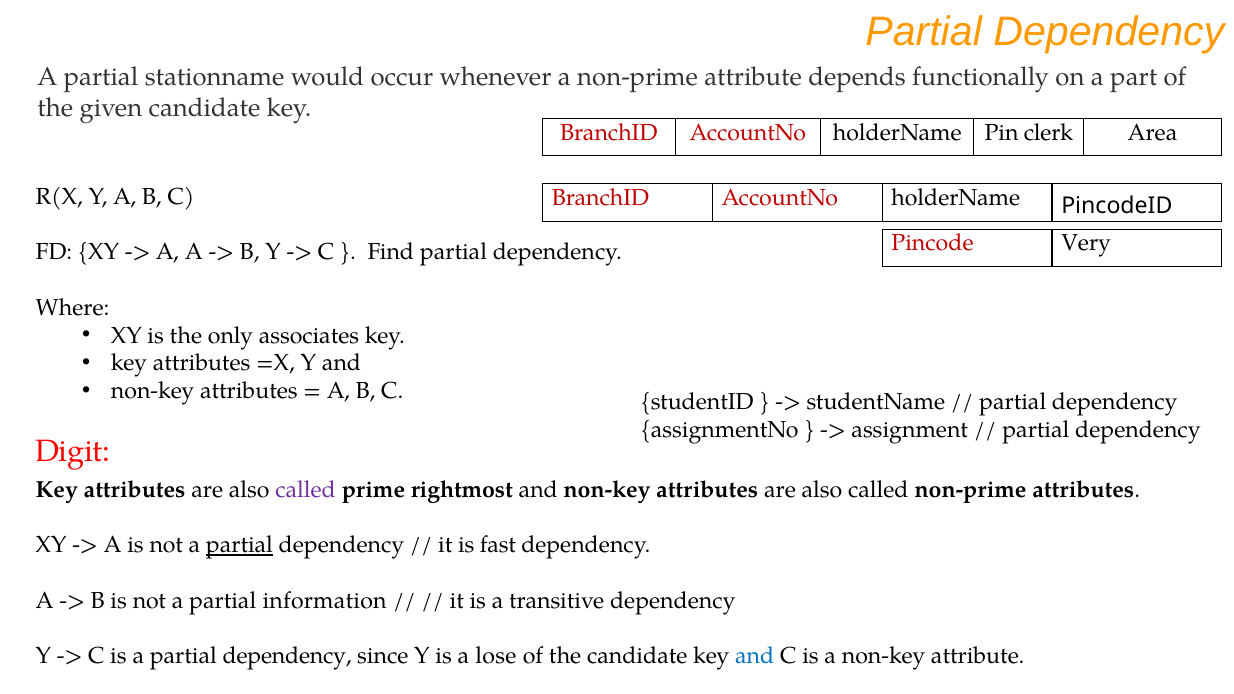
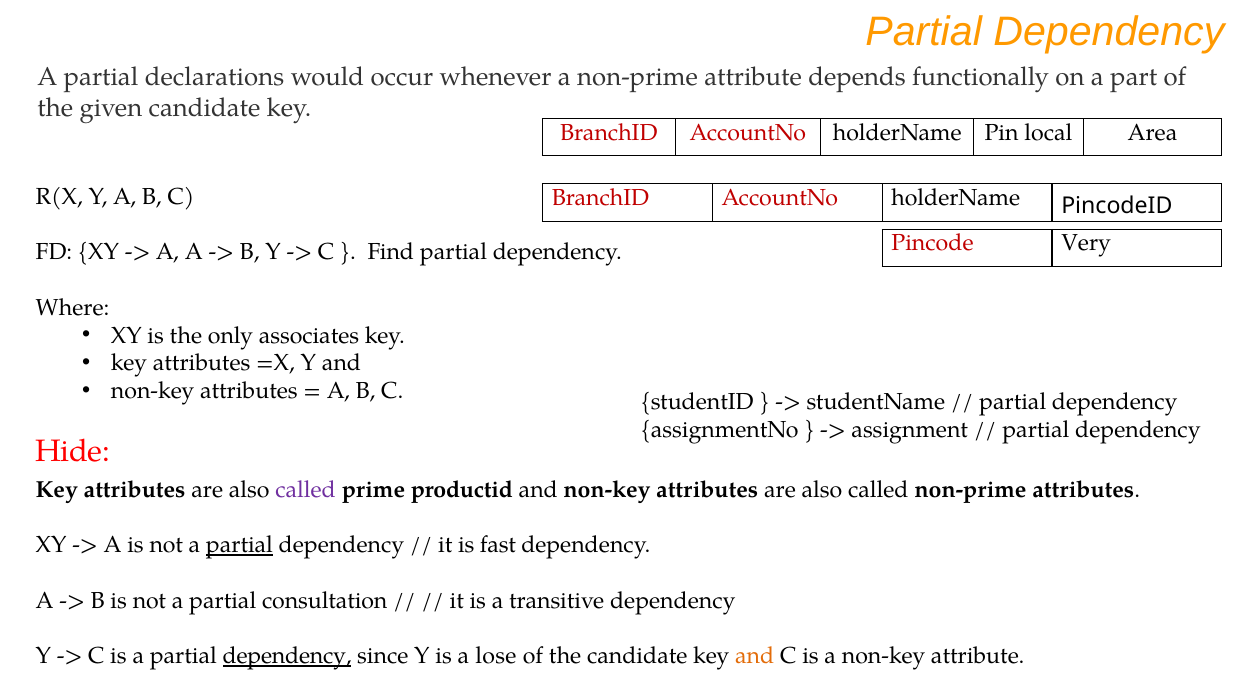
stationname: stationname -> declarations
clerk: clerk -> local
Digit: Digit -> Hide
rightmost: rightmost -> productid
information: information -> consultation
dependency at (287, 656) underline: none -> present
and at (755, 656) colour: blue -> orange
